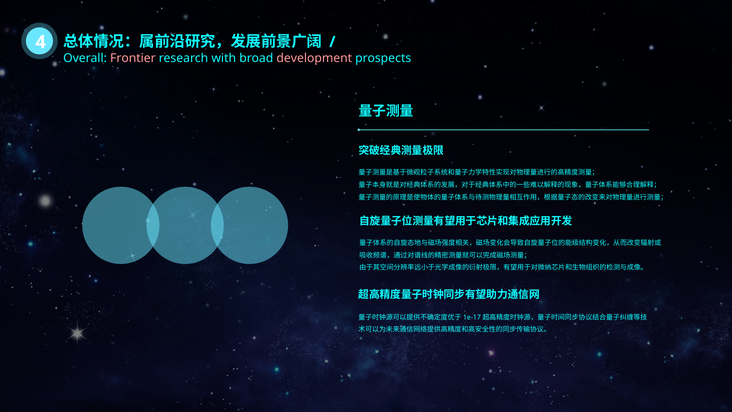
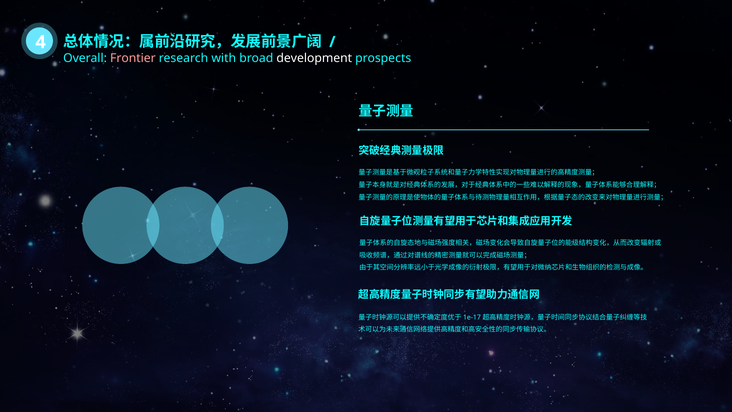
development colour: pink -> white
